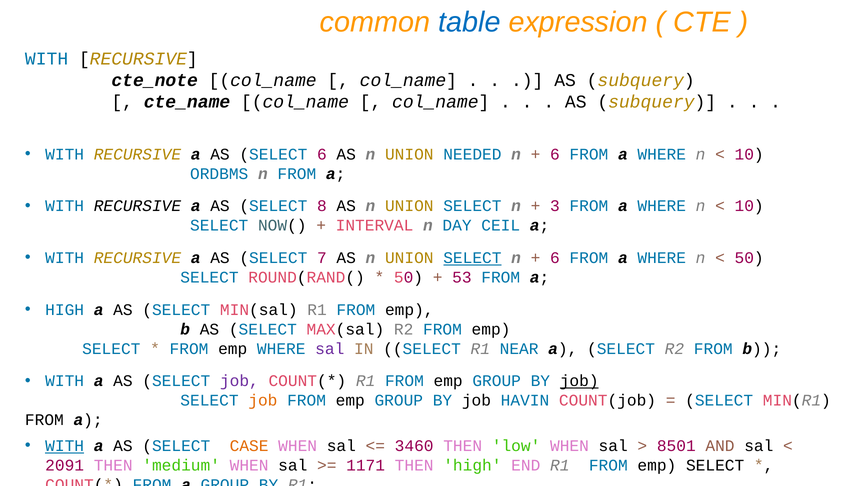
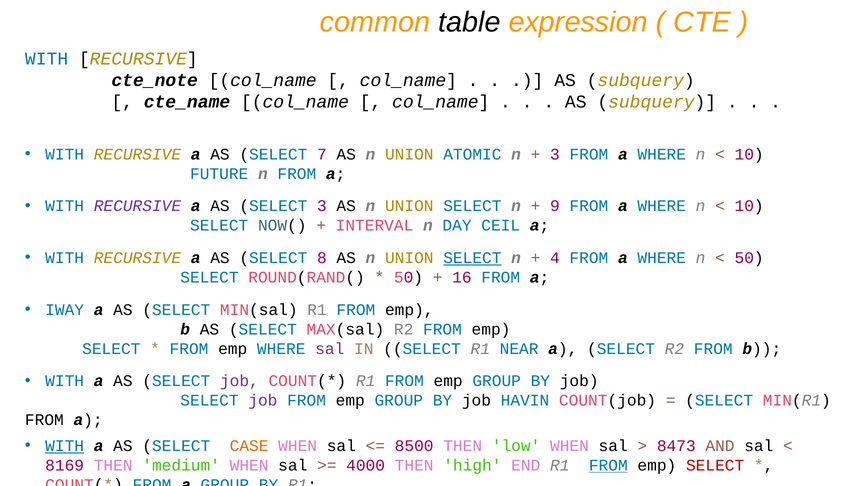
table colour: blue -> black
SELECT 6: 6 -> 7
NEEDED: NEEDED -> ATOMIC
6 at (555, 154): 6 -> 3
ORDBMS: ORDBMS -> FUTURE
RECURSIVE at (137, 206) colour: black -> purple
SELECT 8: 8 -> 3
3: 3 -> 9
7: 7 -> 8
6 at (555, 258): 6 -> 4
53: 53 -> 16
HIGH at (65, 309): HIGH -> IWAY
job at (579, 381) underline: present -> none
job at (263, 400) colour: orange -> purple
3460: 3460 -> 8500
8501: 8501 -> 8473
2091: 2091 -> 8169
1171: 1171 -> 4000
FROM at (608, 465) underline: none -> present
SELECT at (715, 465) colour: black -> red
